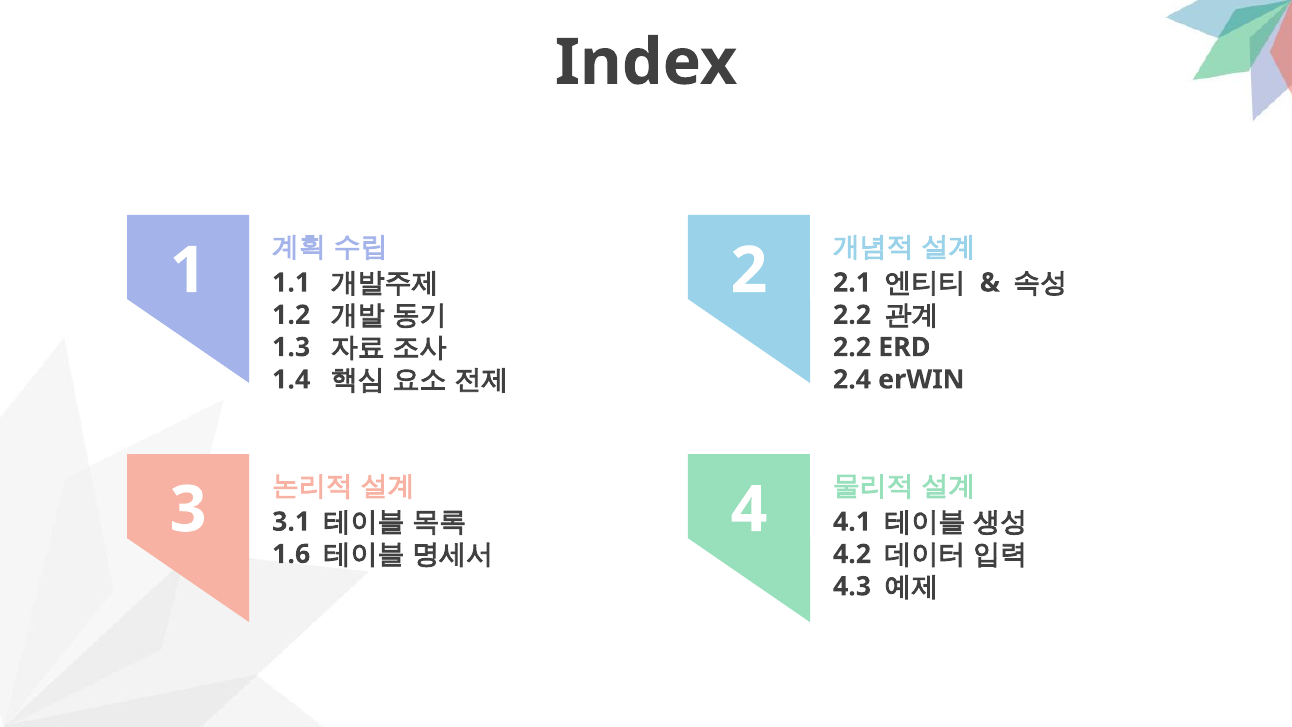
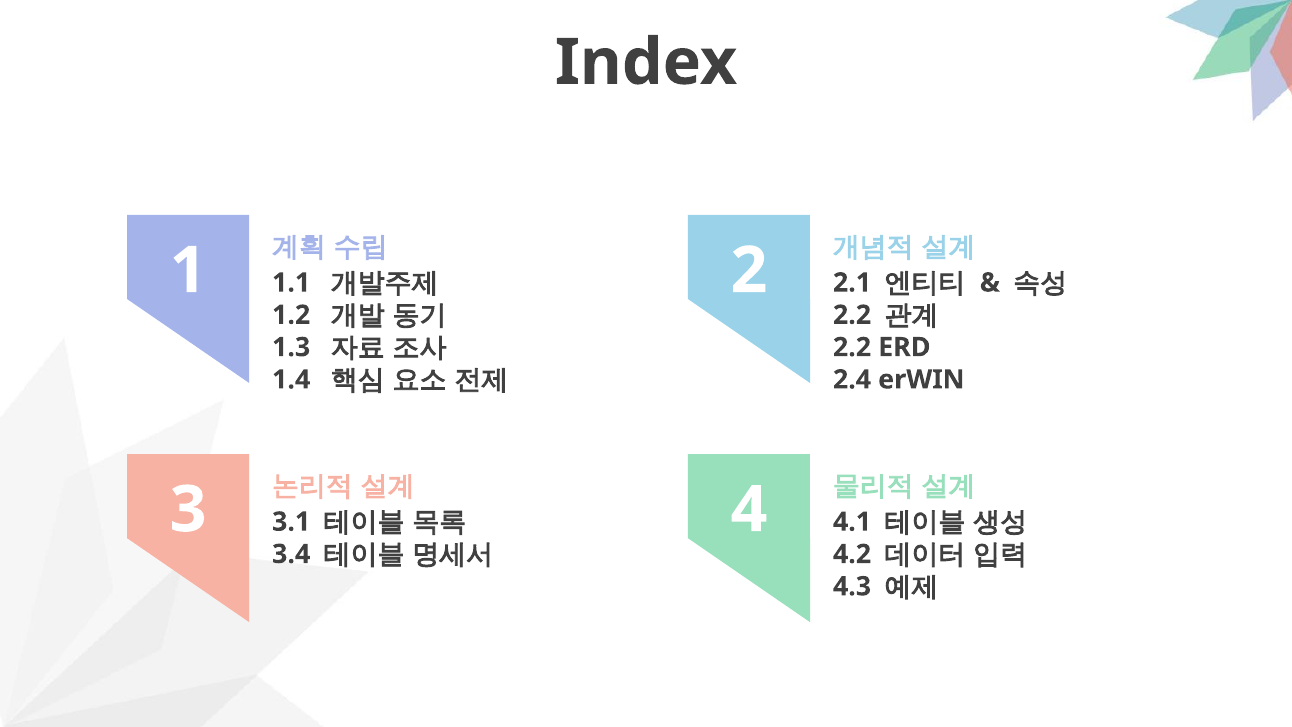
1.6: 1.6 -> 3.4
